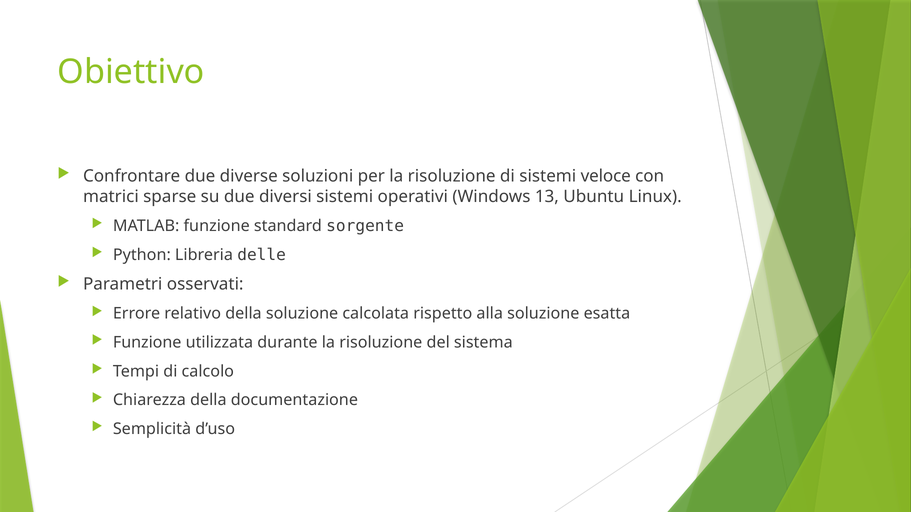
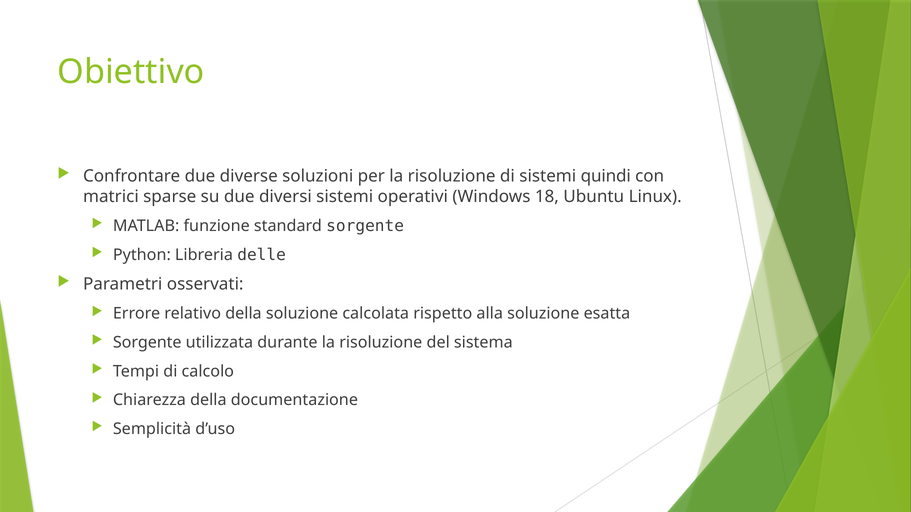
veloce: veloce -> quindi
13: 13 -> 18
Funzione at (147, 343): Funzione -> Sorgente
